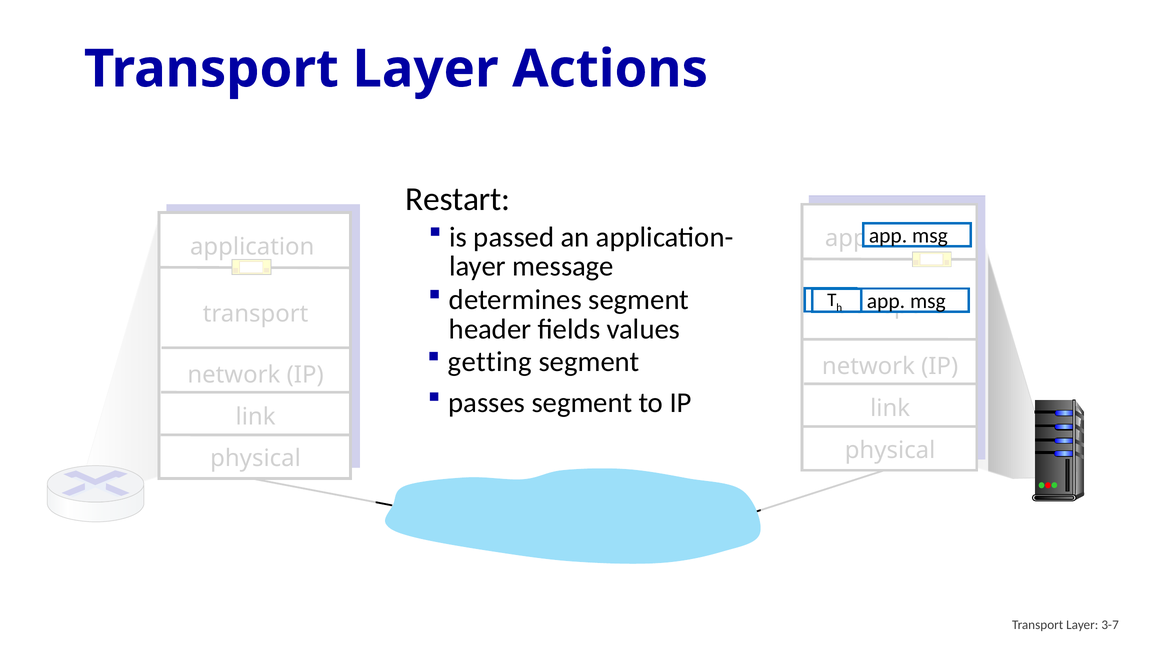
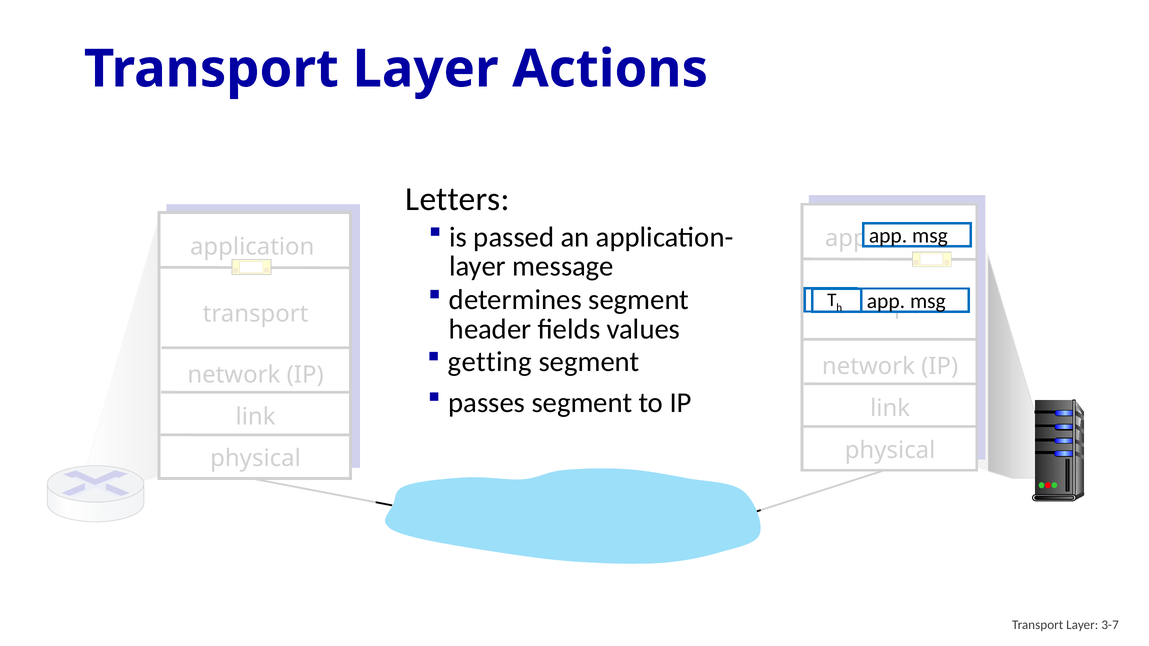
Restart: Restart -> Letters
